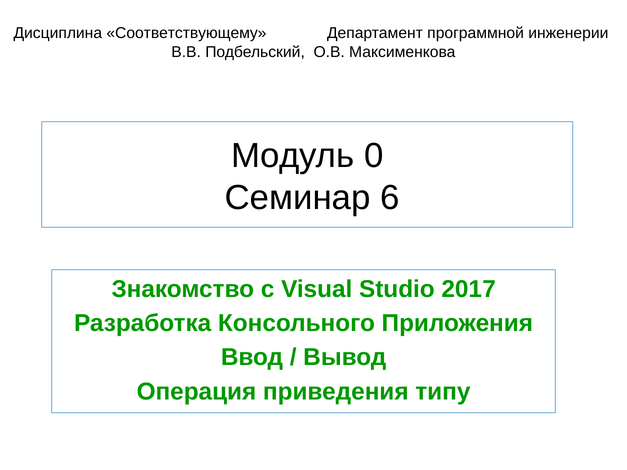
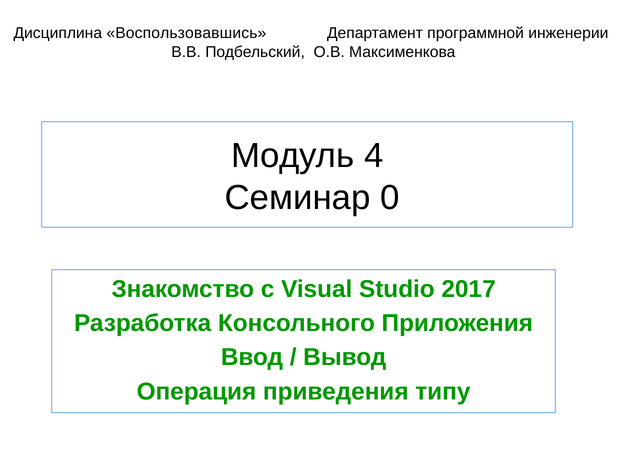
Соответствующему: Соответствующему -> Воспользовавшись
0: 0 -> 4
6: 6 -> 0
